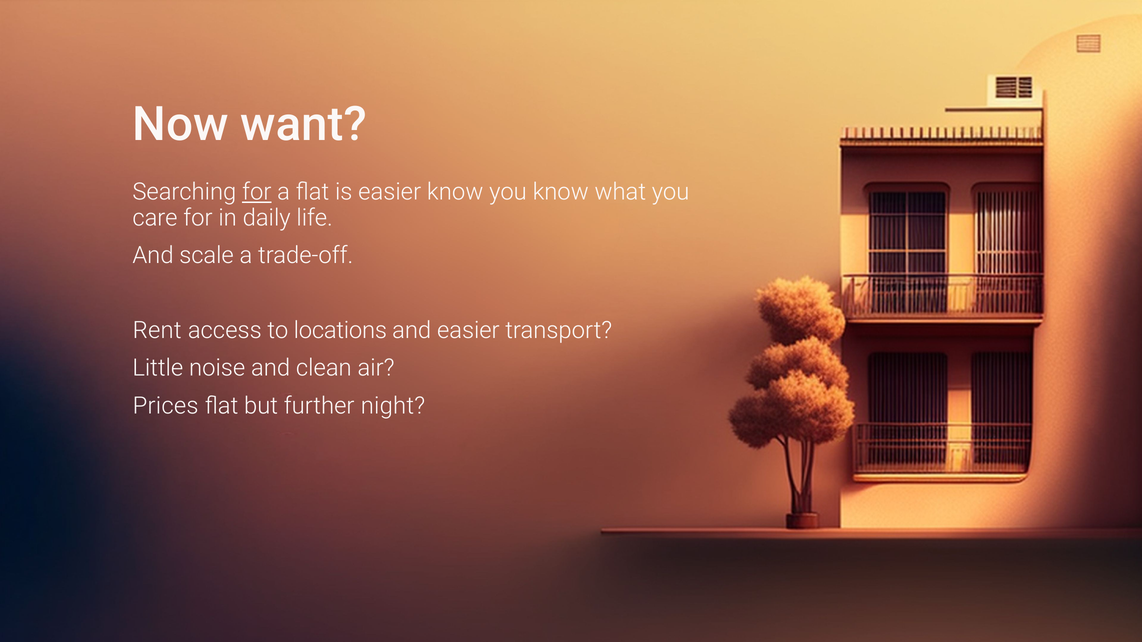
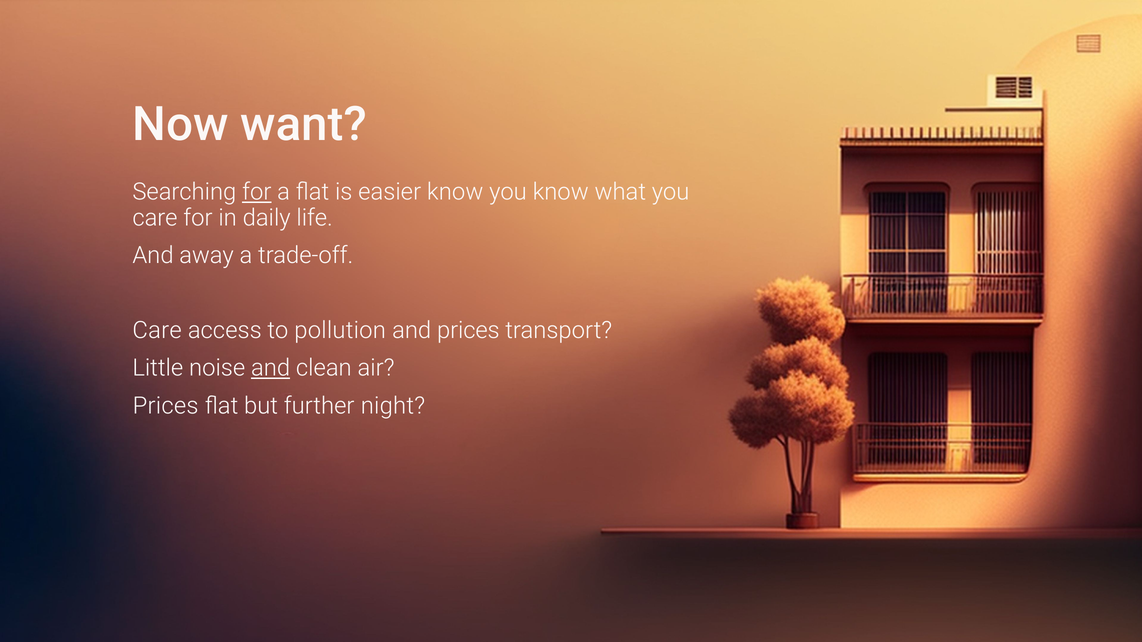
scale: scale -> away
Rent at (157, 331): Rent -> Care
locations: locations -> pollution
and easier: easier -> prices
and at (271, 368) underline: none -> present
